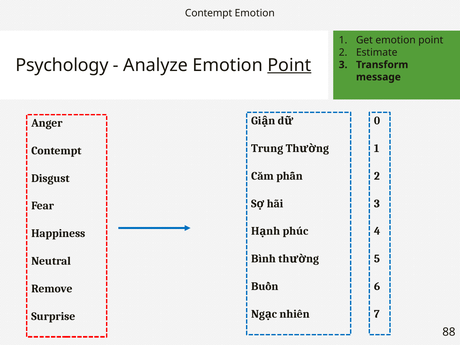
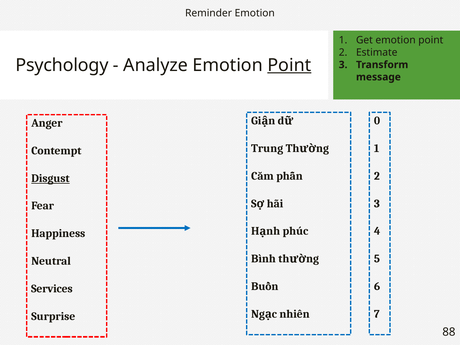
Contempt at (209, 13): Contempt -> Reminder
Disgust underline: none -> present
Remove: Remove -> Services
